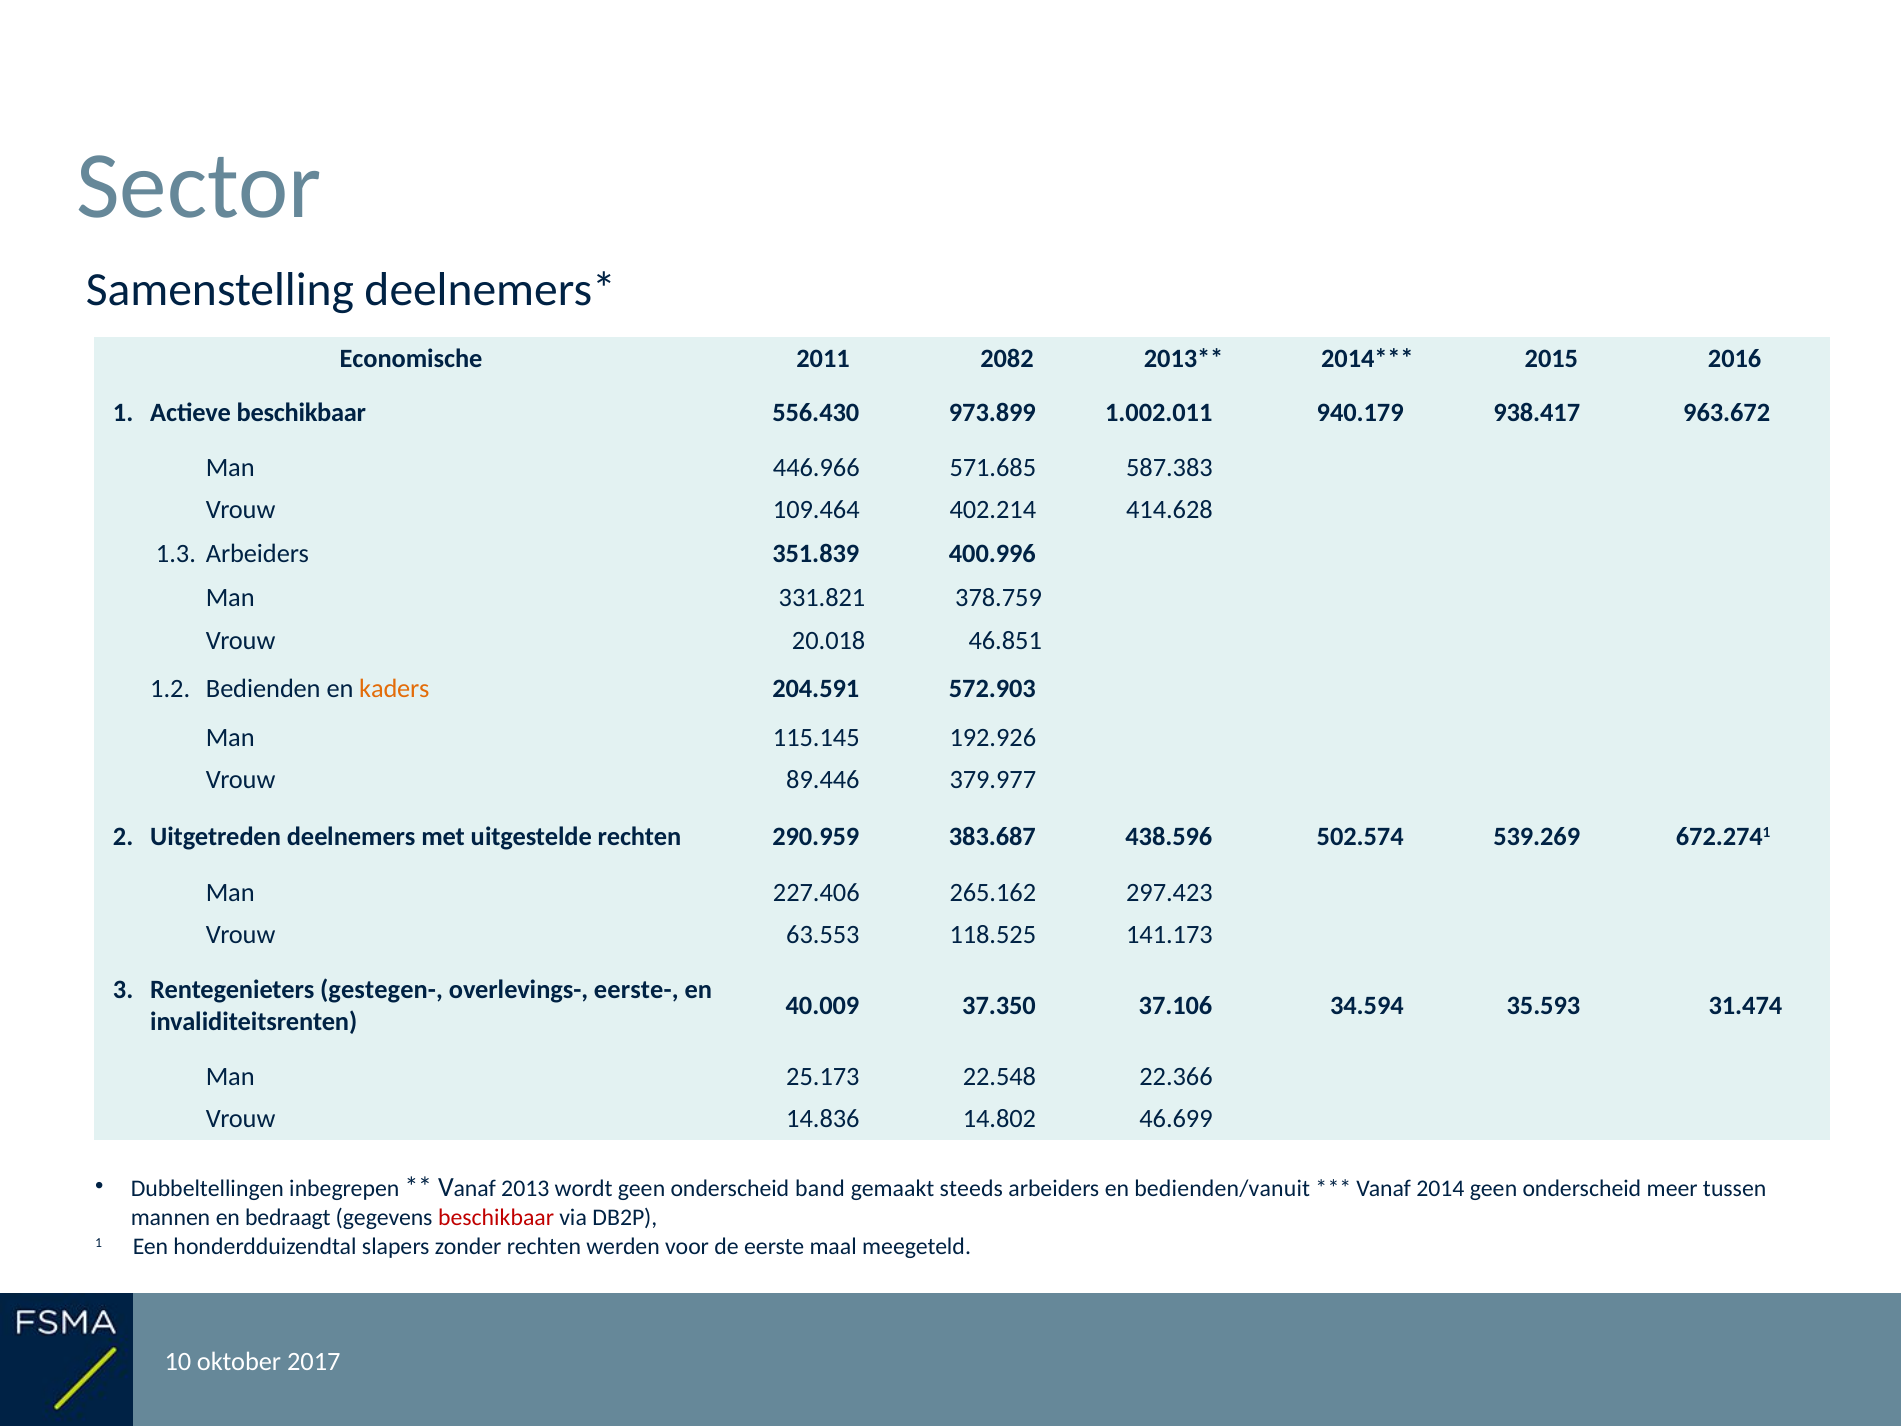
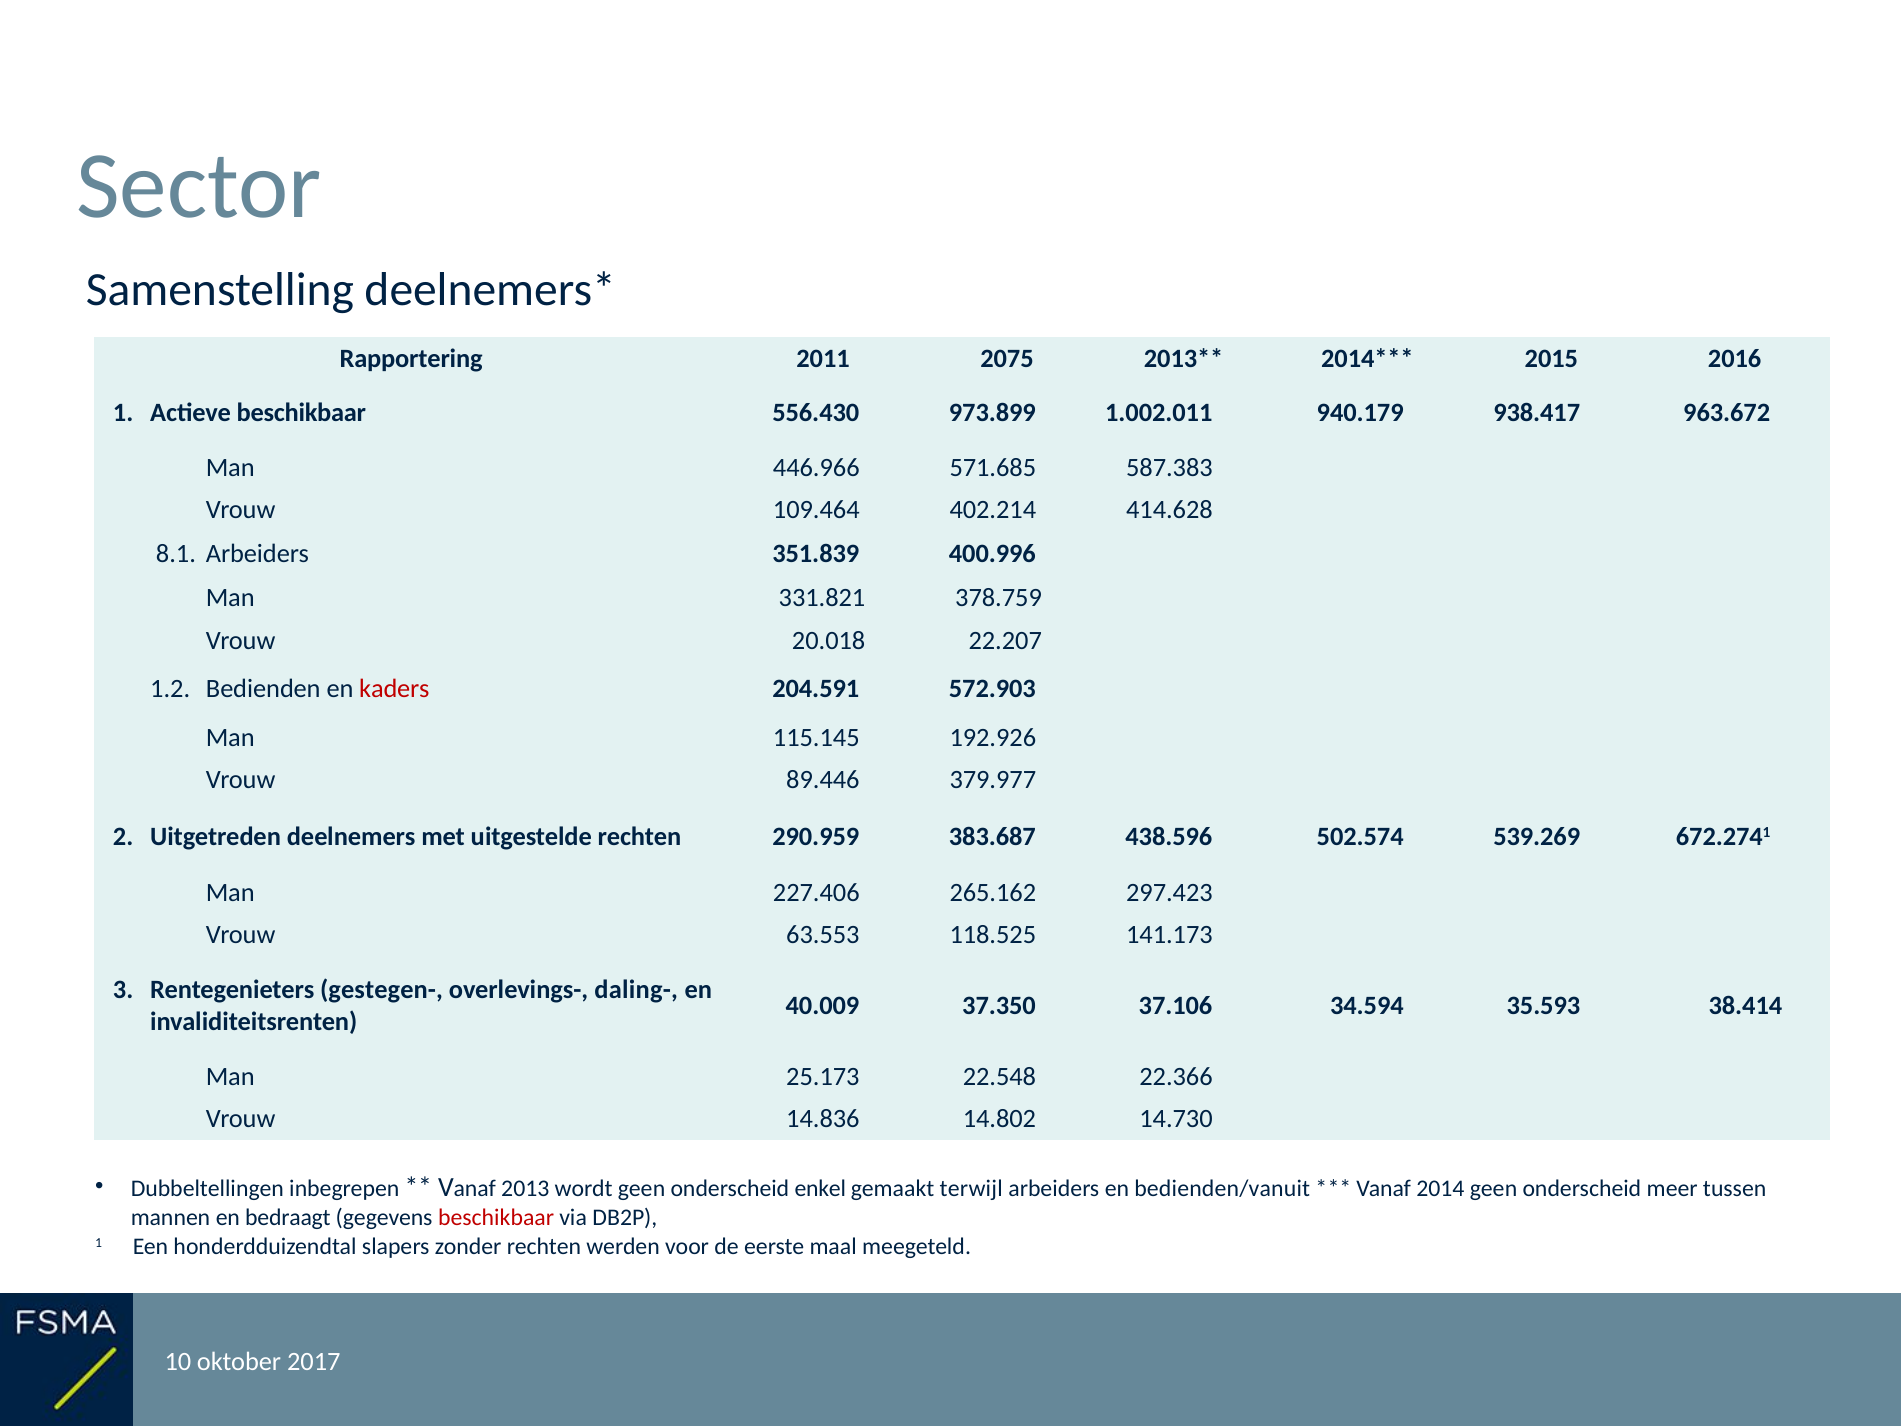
Economische at (411, 359): Economische -> Rapportering
2082: 2082 -> 2075
1.3: 1.3 -> 8.1
46.851: 46.851 -> 22.207
kaders colour: orange -> red
eerste-: eerste- -> daling-
31.474: 31.474 -> 38.414
46.699: 46.699 -> 14.730
band: band -> enkel
steeds: steeds -> terwijl
